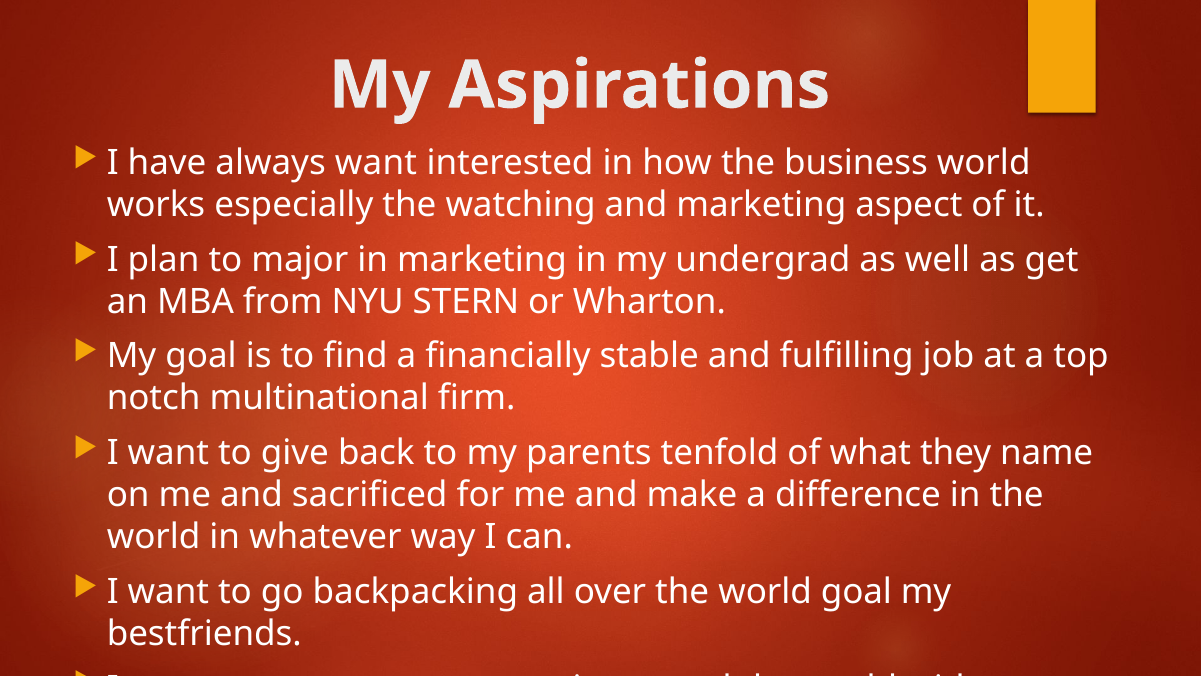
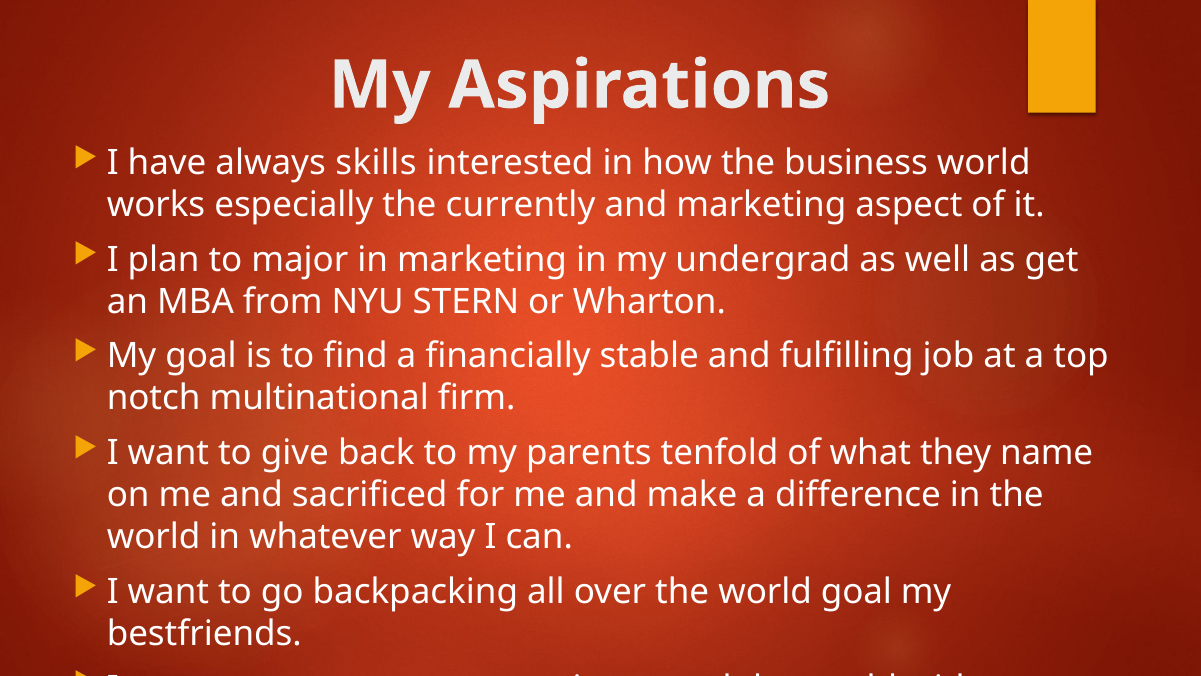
always want: want -> skills
watching: watching -> currently
